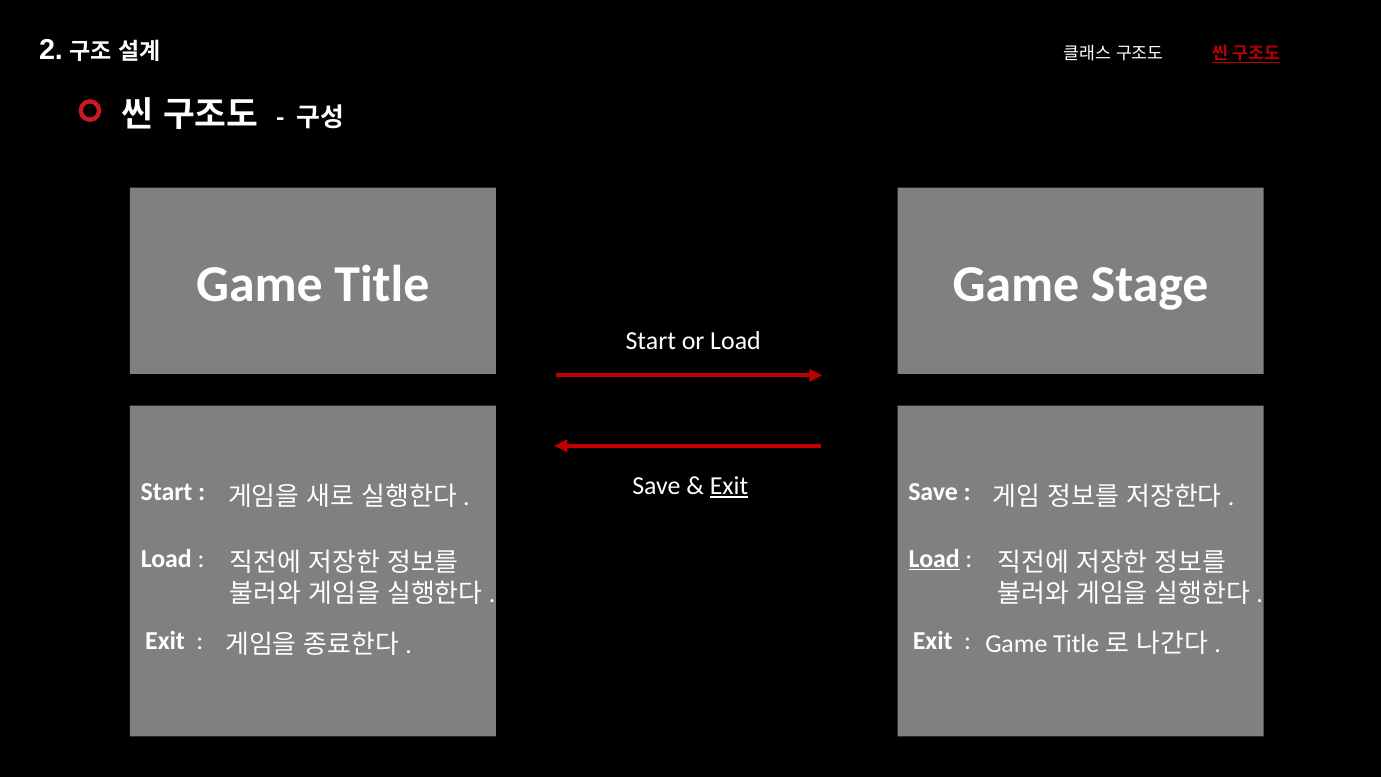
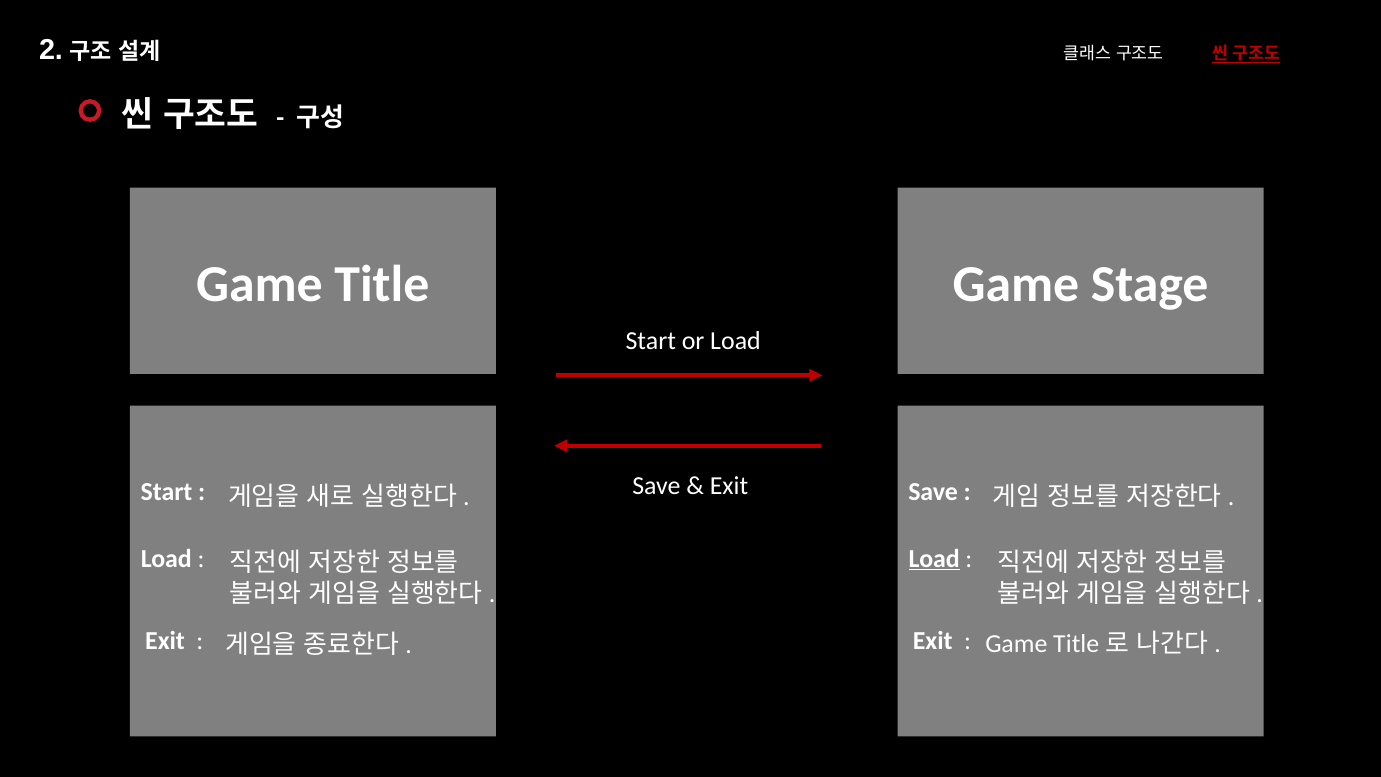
Exit at (729, 486) underline: present -> none
